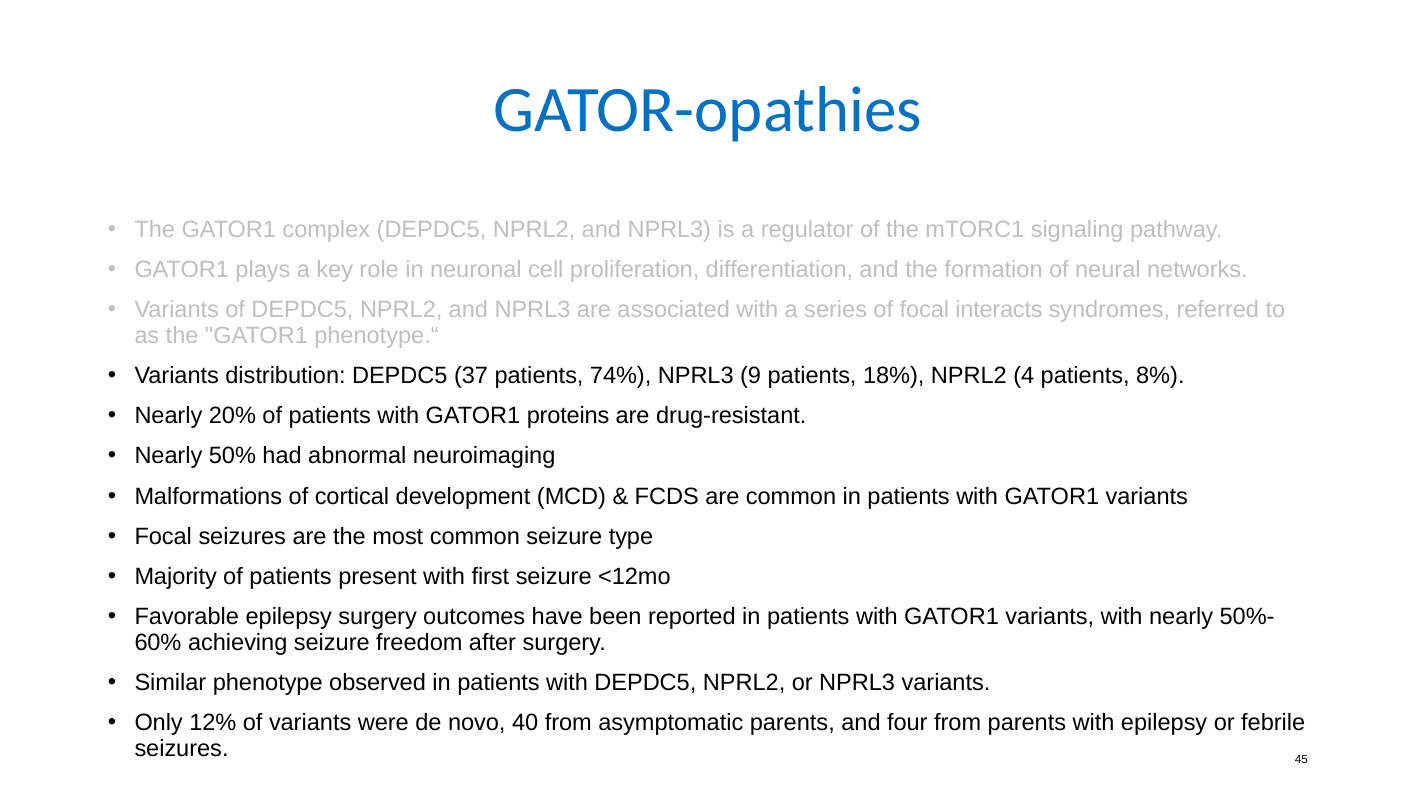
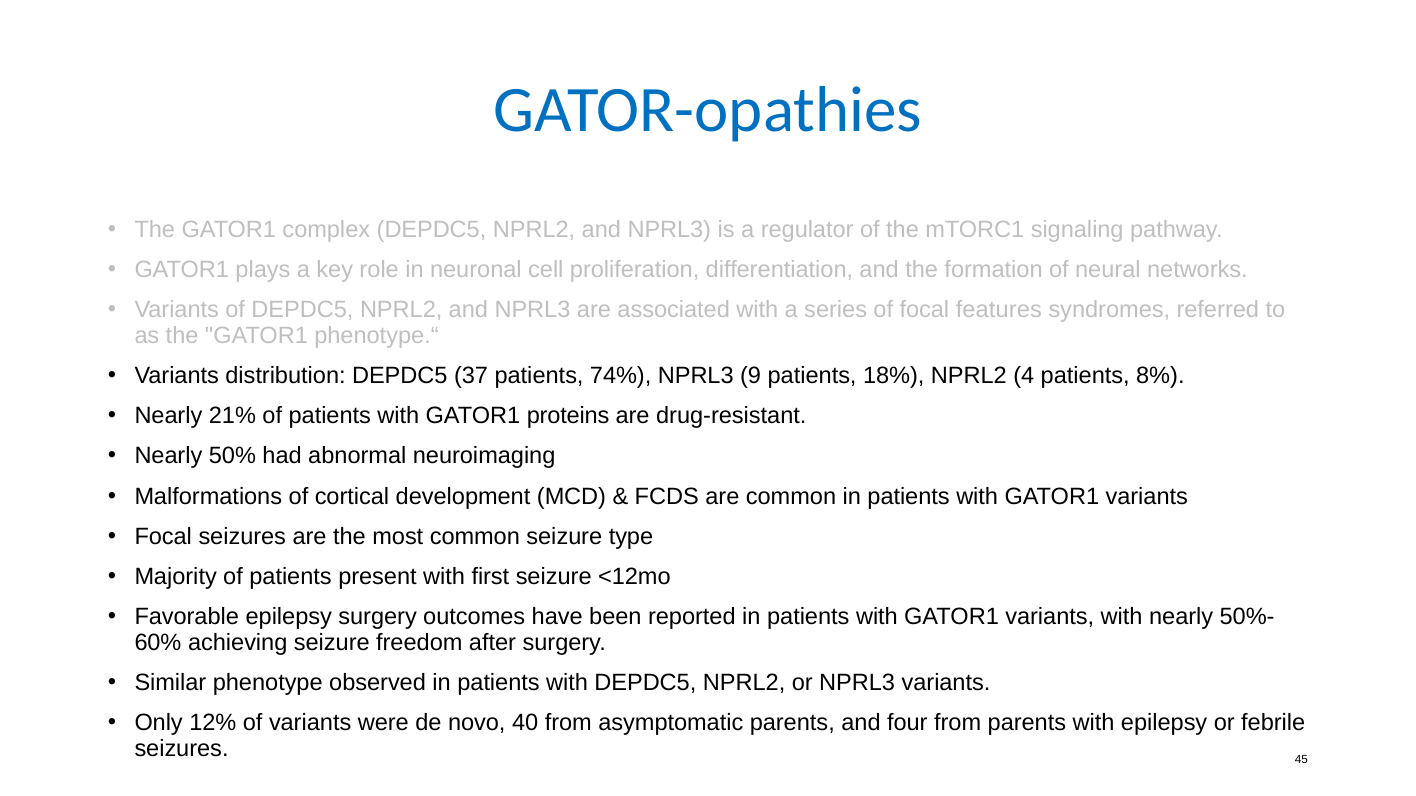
interacts: interacts -> features
20%: 20% -> 21%
